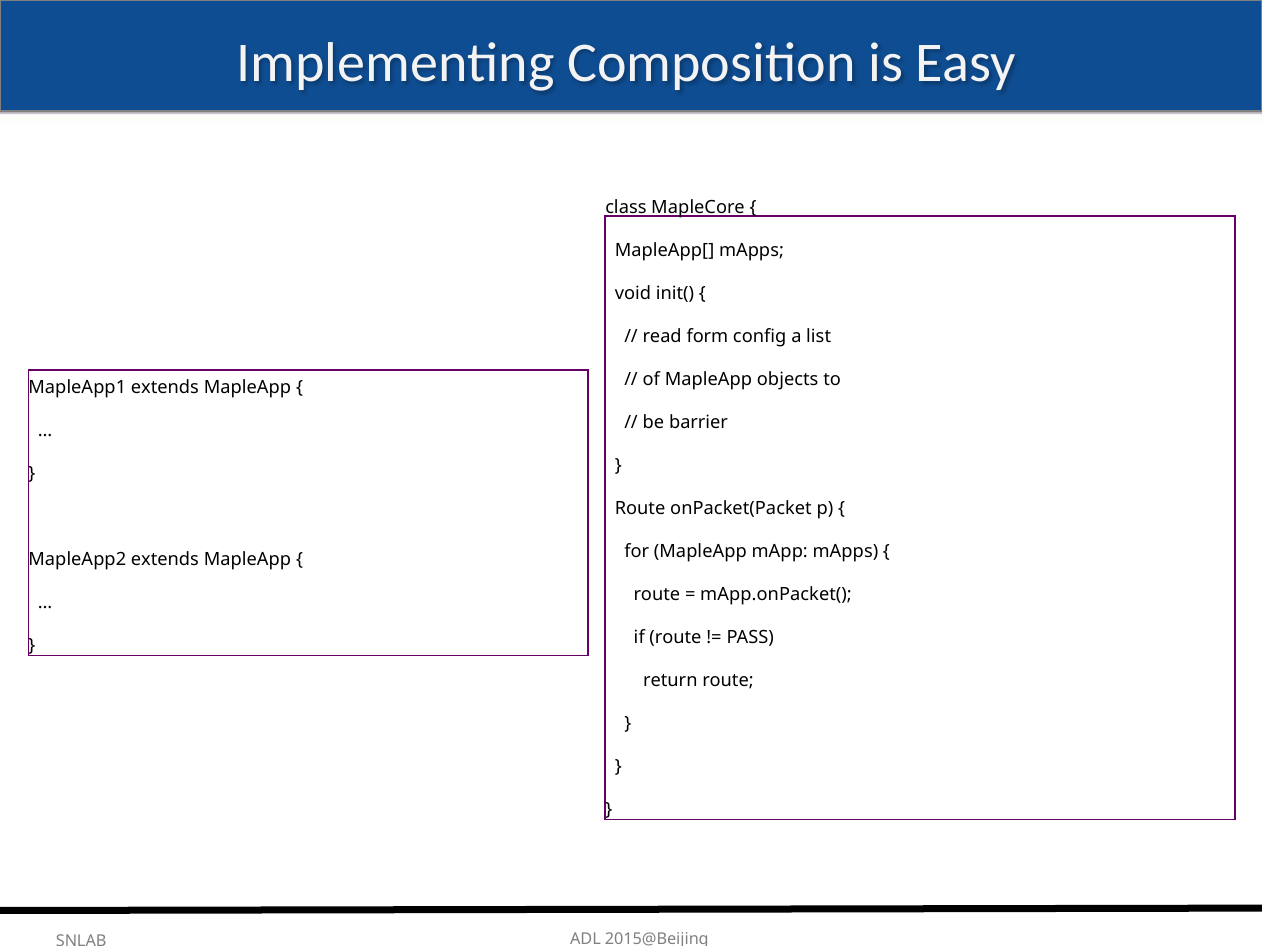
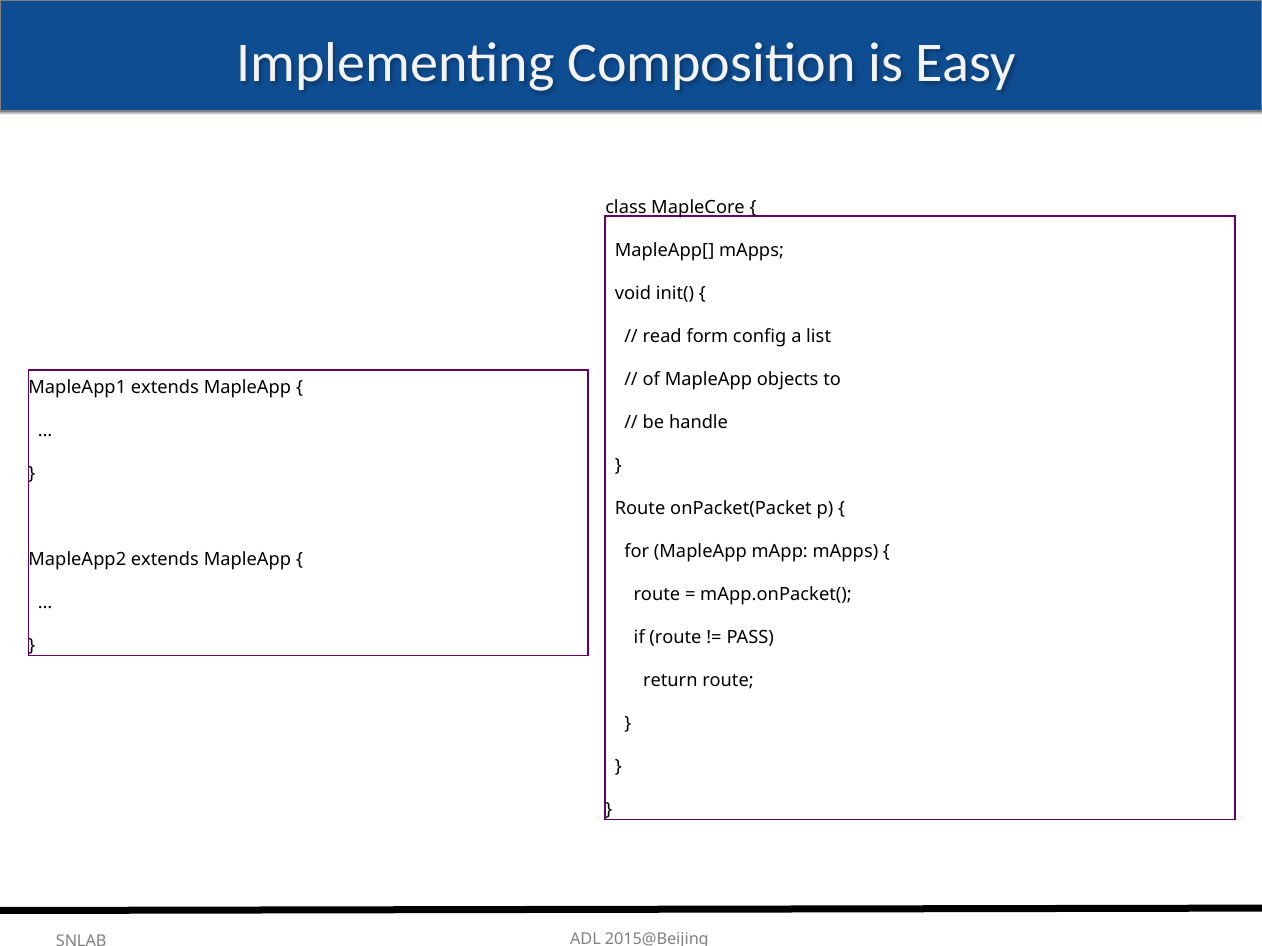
barrier: barrier -> handle
